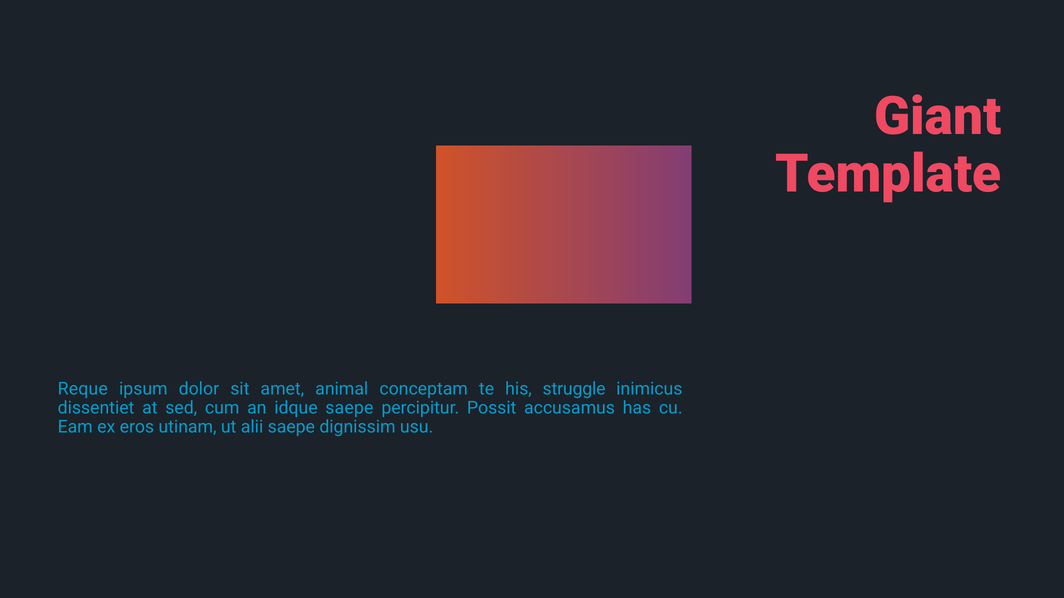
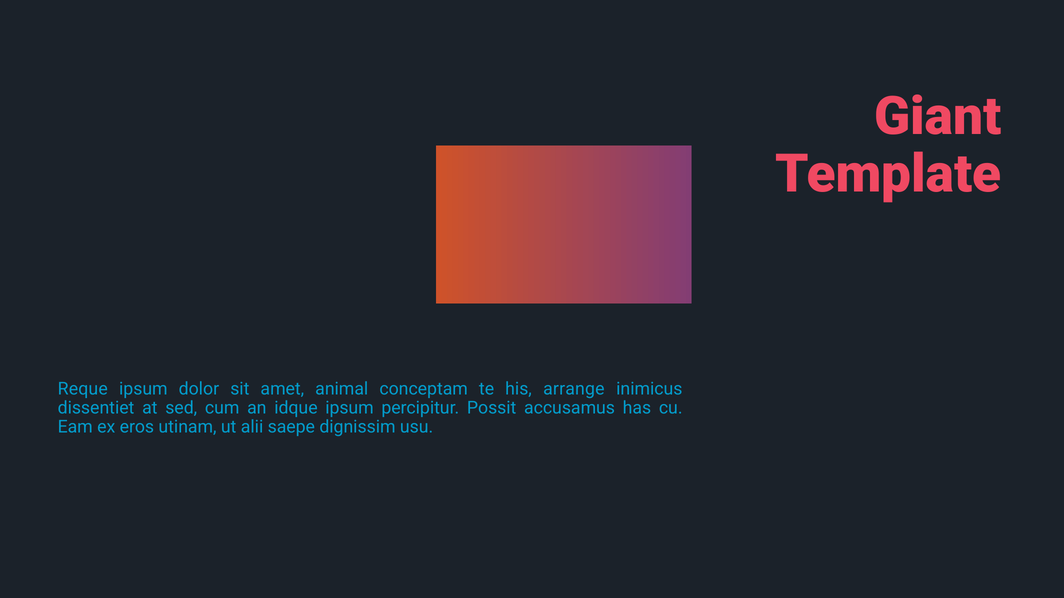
struggle: struggle -> arrange
idque saepe: saepe -> ipsum
